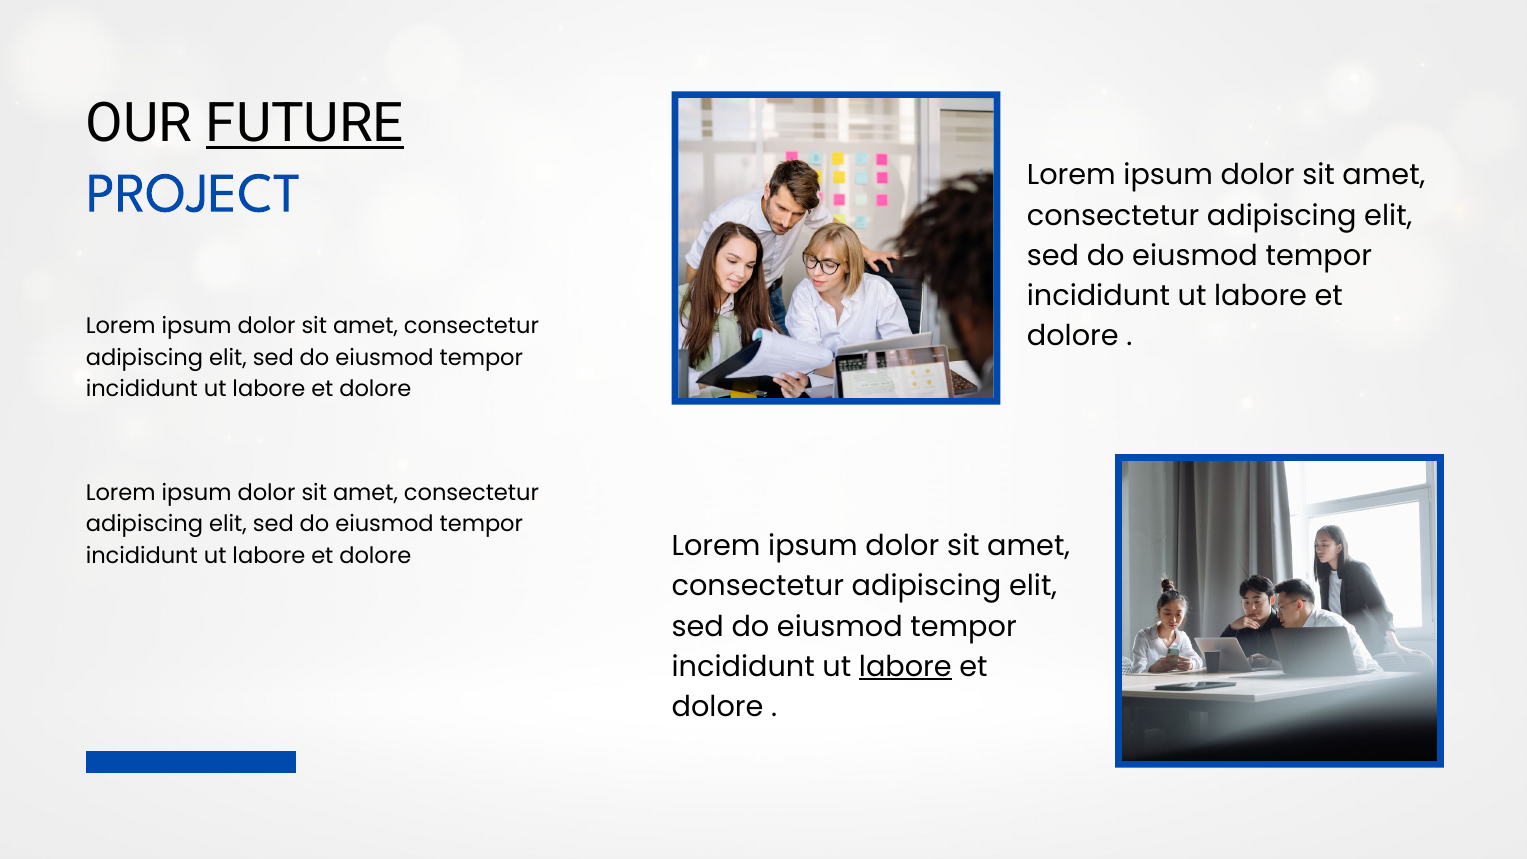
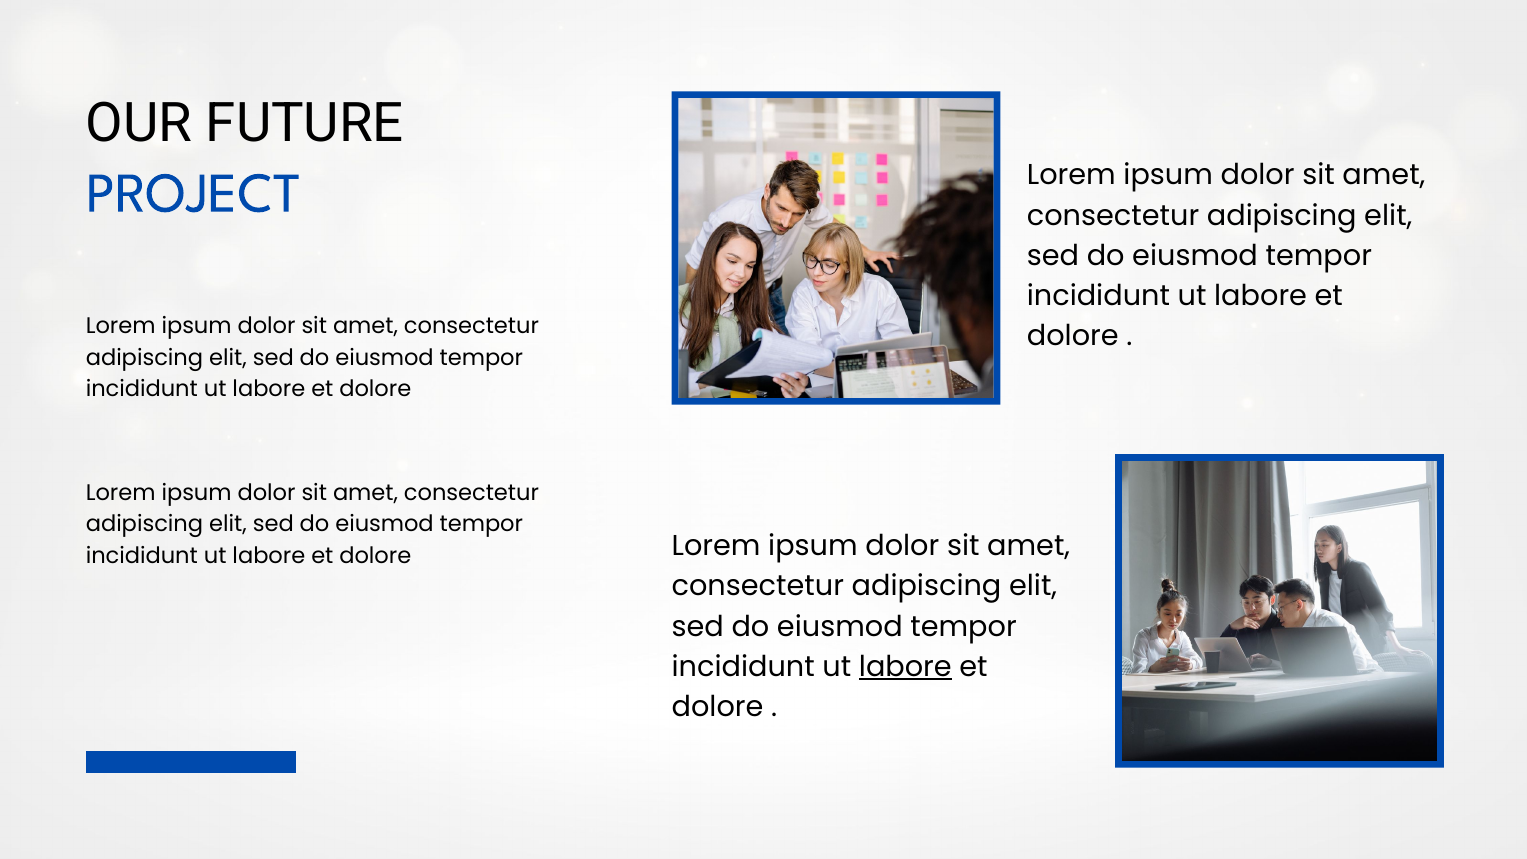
FUTURE underline: present -> none
